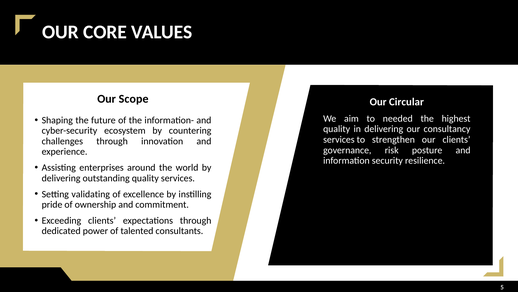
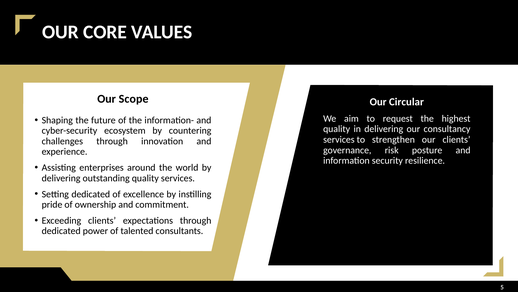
needed: needed -> request
Setting validating: validating -> dedicated
